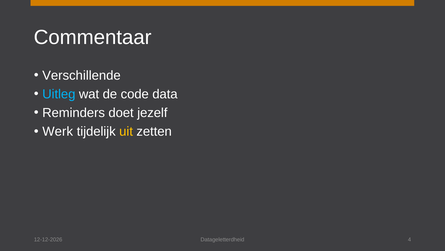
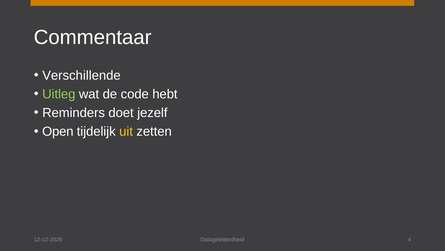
Uitleg colour: light blue -> light green
data: data -> hebt
Werk: Werk -> Open
